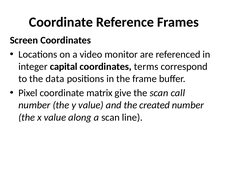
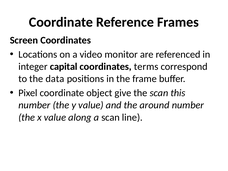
matrix: matrix -> object
call: call -> this
created: created -> around
